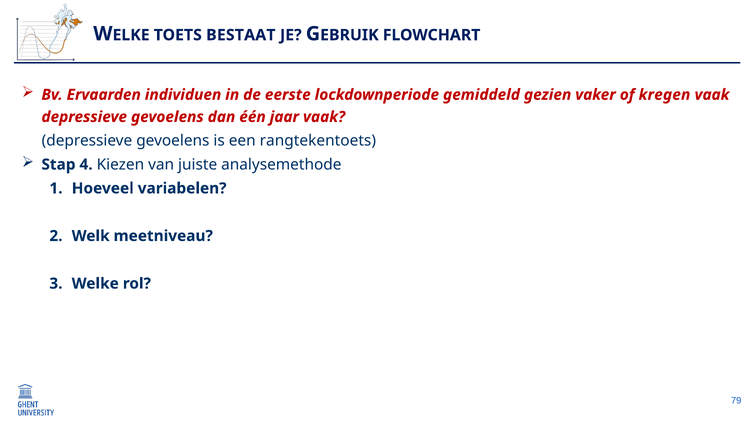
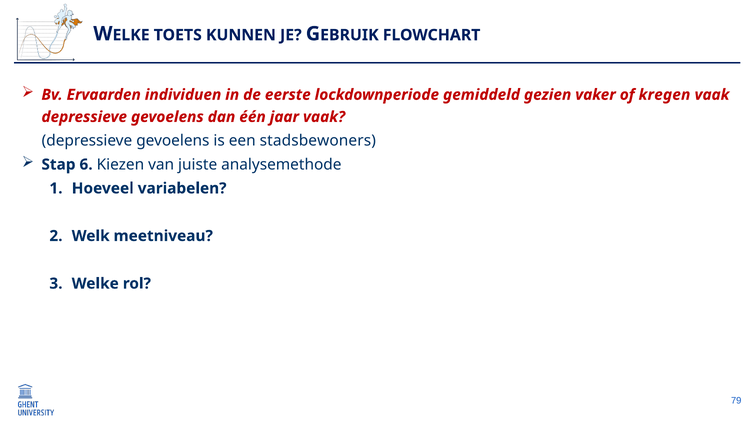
BESTAAT: BESTAAT -> KUNNEN
rangtekentoets: rangtekentoets -> stadsbewoners
4: 4 -> 6
